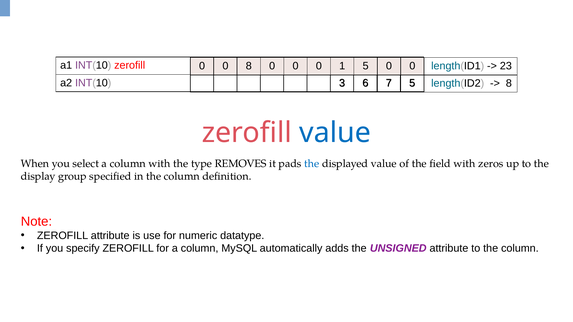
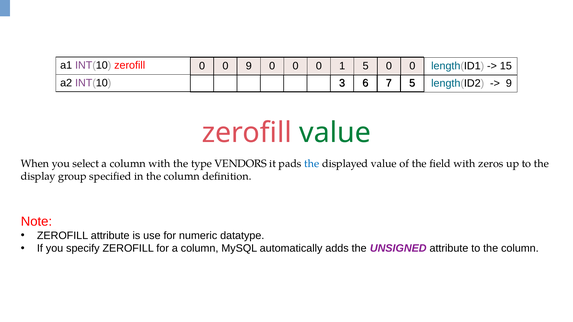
0 8: 8 -> 9
23: 23 -> 15
8 at (509, 83): 8 -> 9
value at (335, 133) colour: blue -> green
REMOVES: REMOVES -> VENDORS
